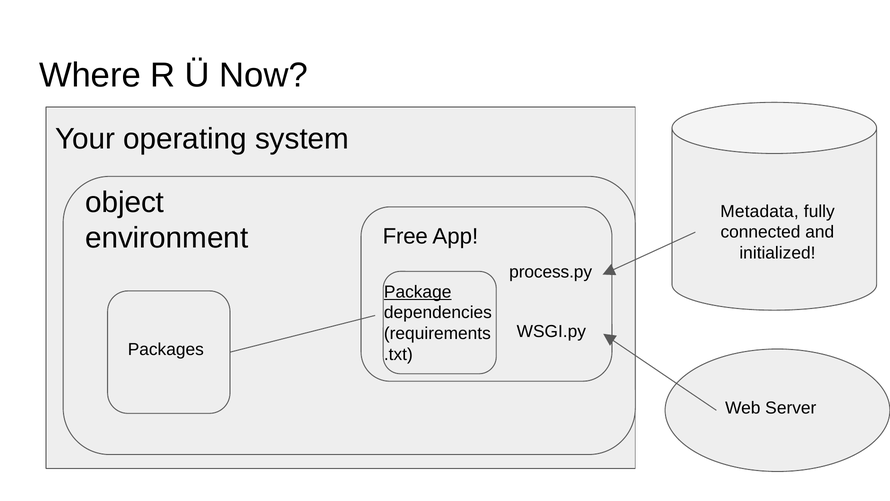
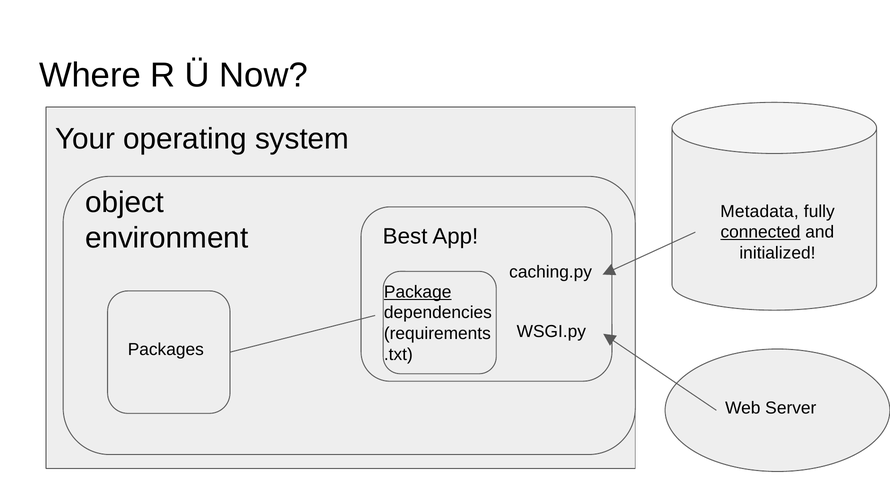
connected underline: none -> present
Free: Free -> Best
process.py: process.py -> caching.py
